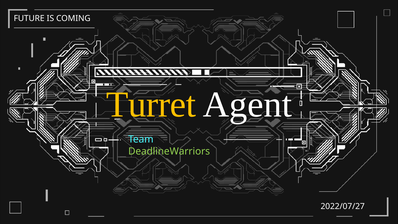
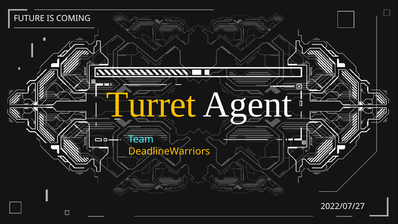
DeadlineWarriors colour: light green -> yellow
